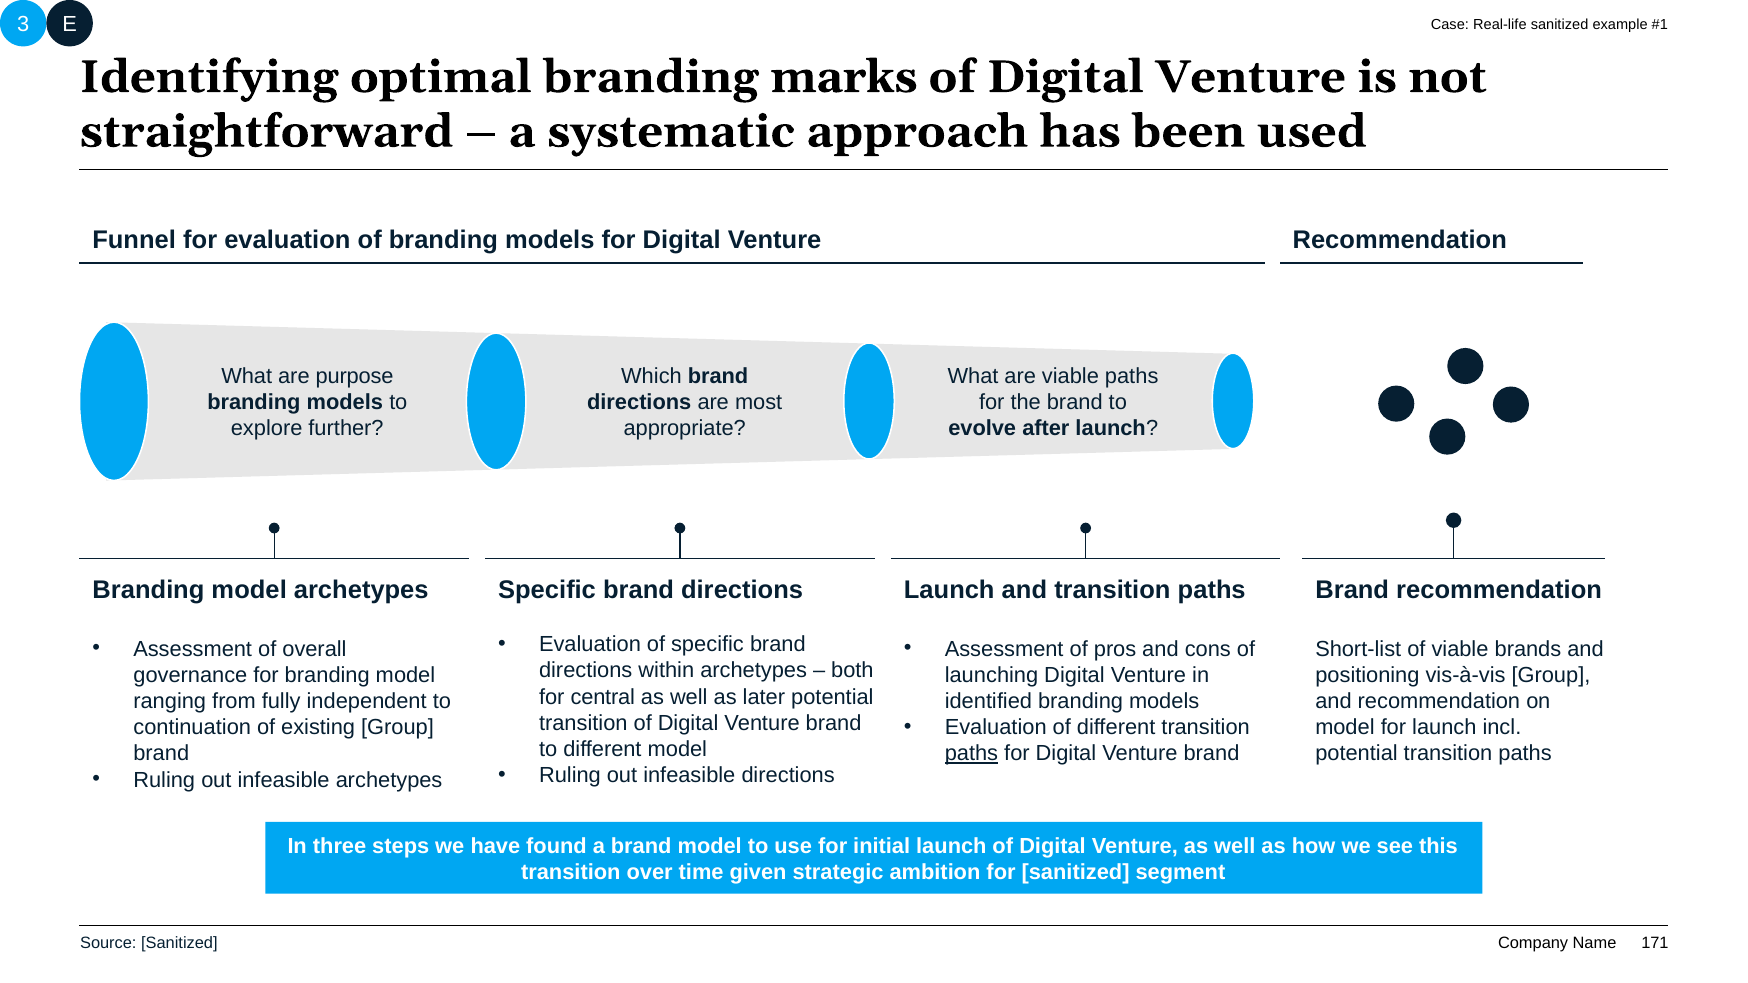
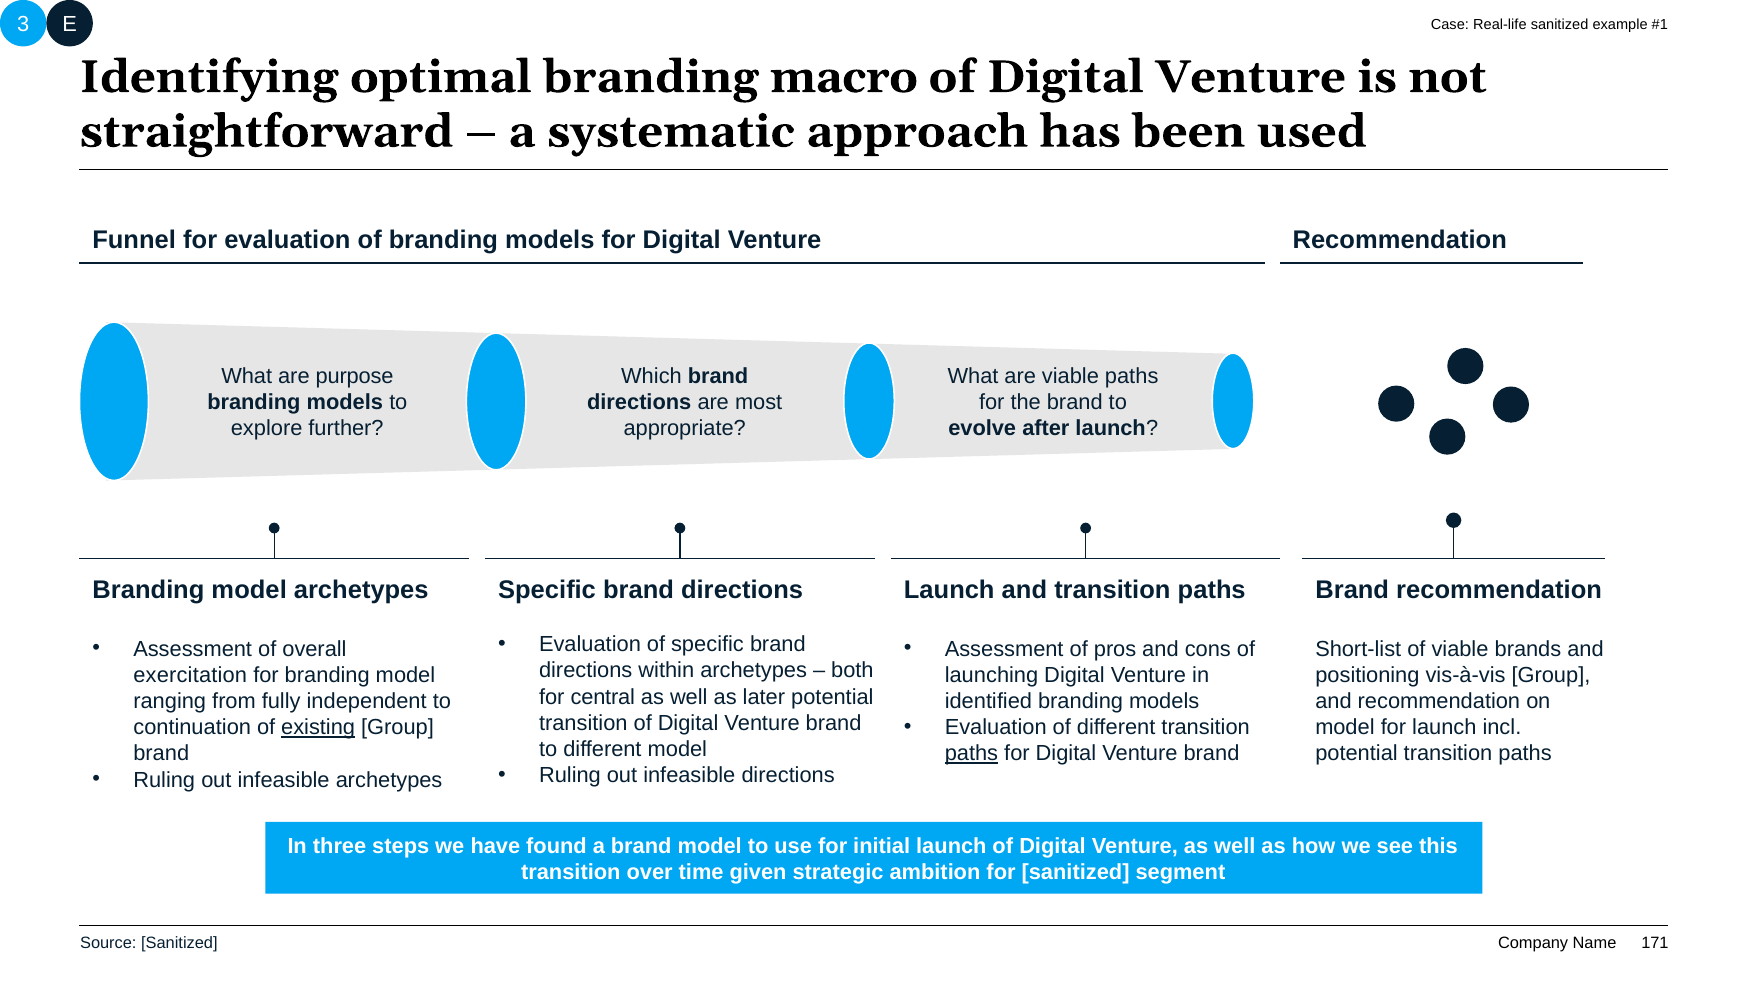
marks: marks -> macro
governance: governance -> exercitation
existing underline: none -> present
